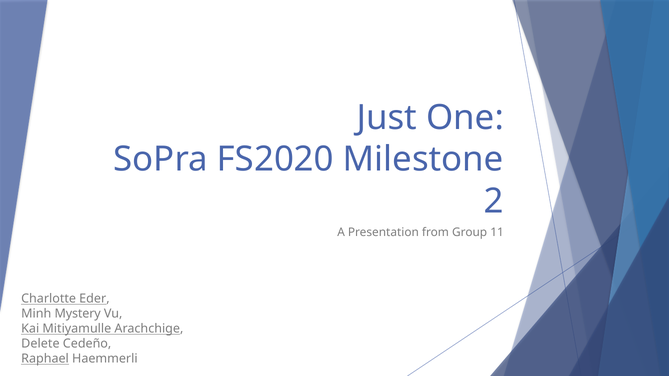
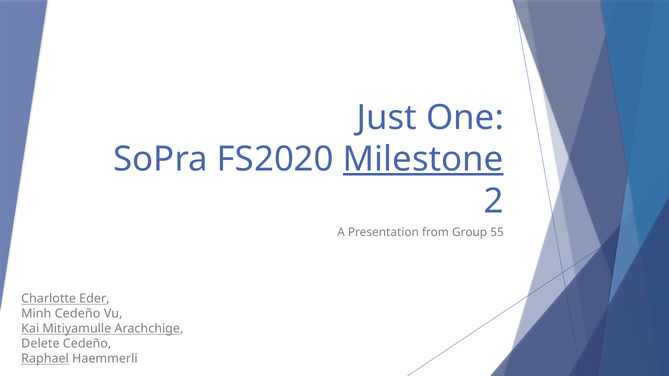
Milestone underline: none -> present
11: 11 -> 55
Minh Mystery: Mystery -> Cedeño
